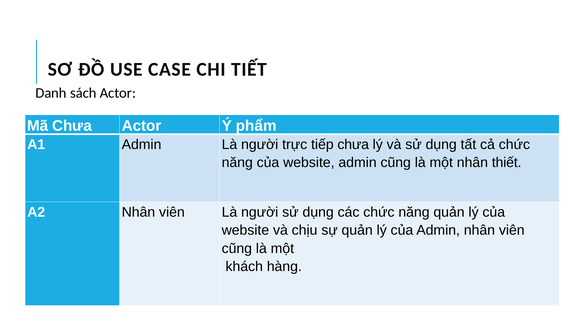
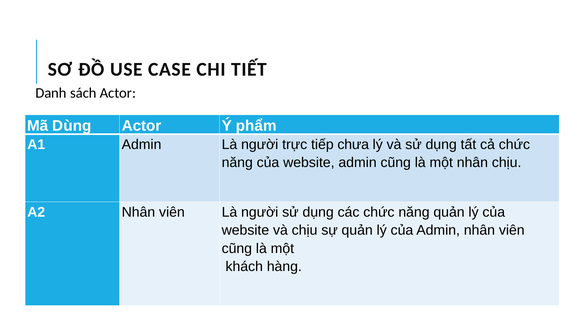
Mã Chưa: Chưa -> Dùng
nhân thiết: thiết -> chịu
